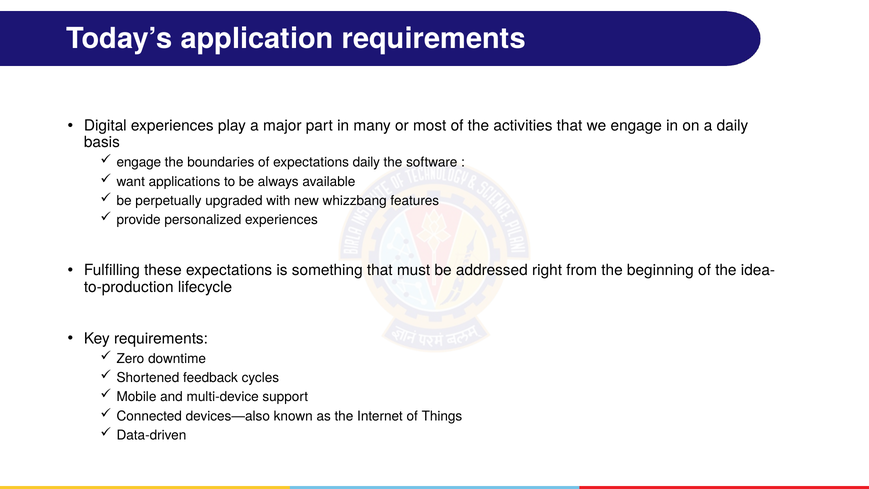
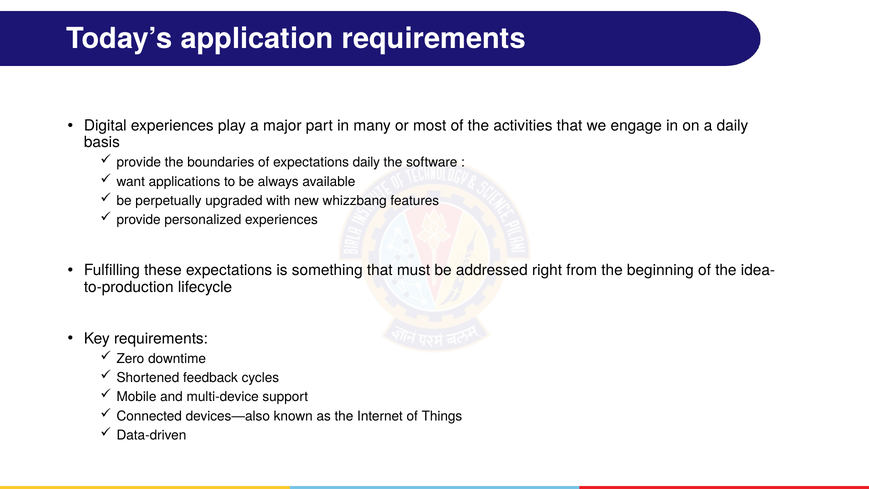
engage at (139, 162): engage -> provide
